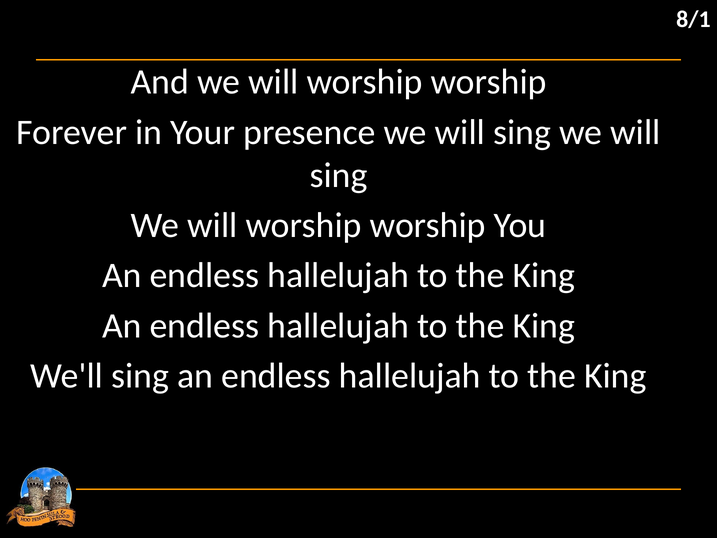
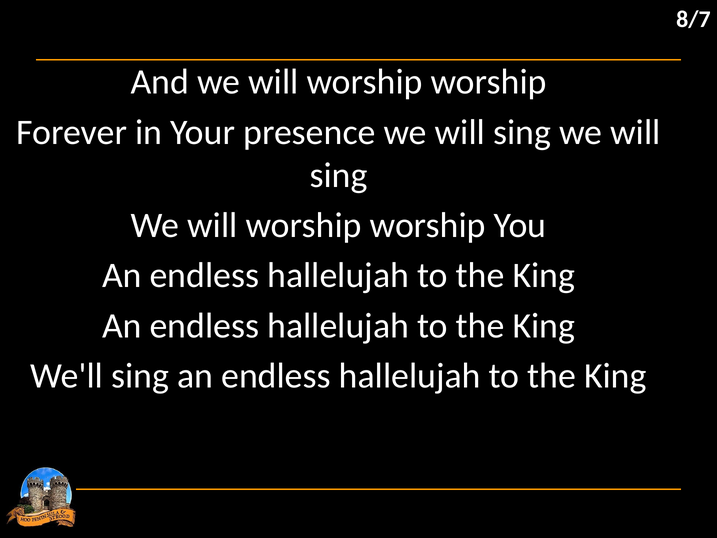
8/1: 8/1 -> 8/7
